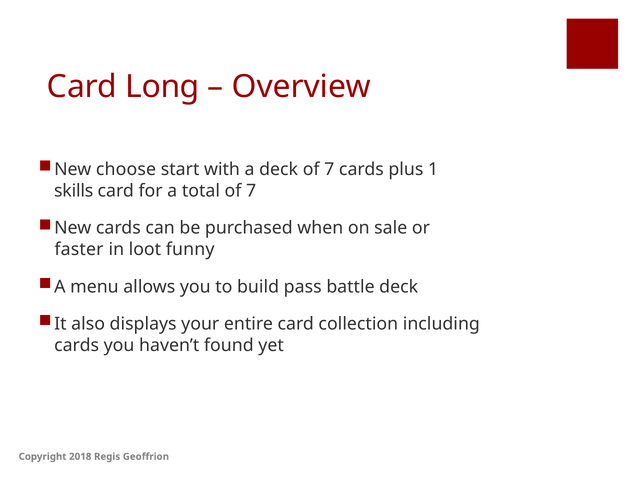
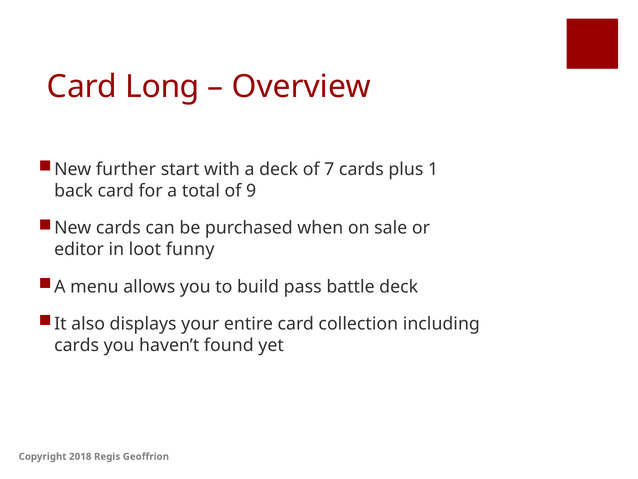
choose: choose -> further
skills: skills -> back
total of 7: 7 -> 9
faster: faster -> editor
